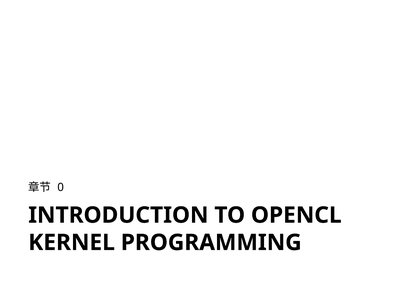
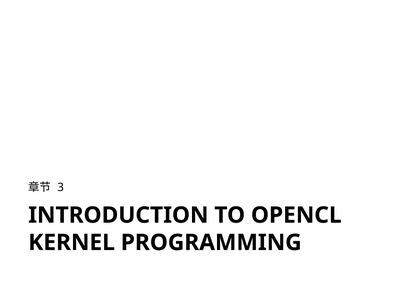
0: 0 -> 3
